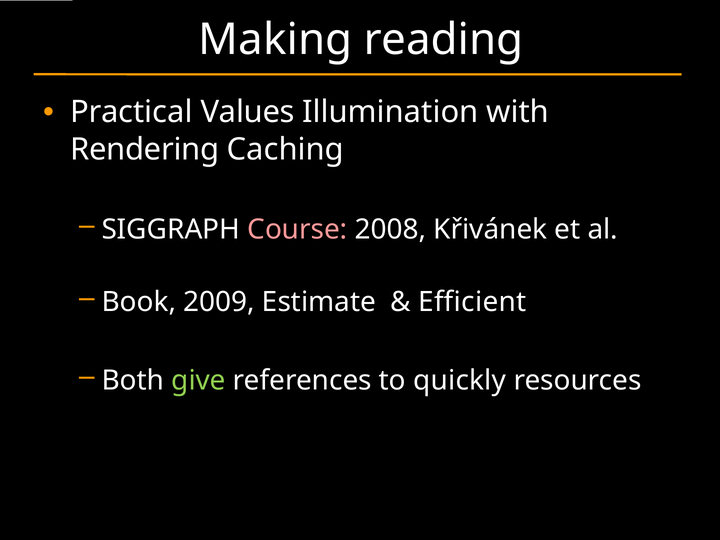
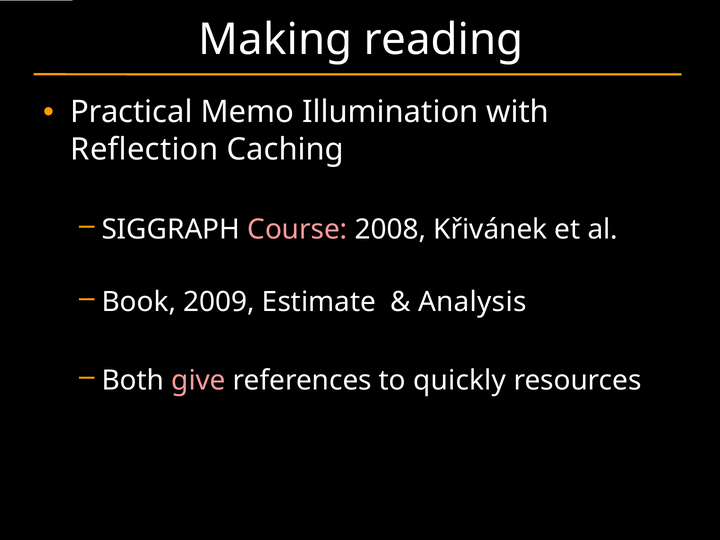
Values: Values -> Memo
Rendering: Rendering -> Reflection
Efficient: Efficient -> Analysis
give colour: light green -> pink
